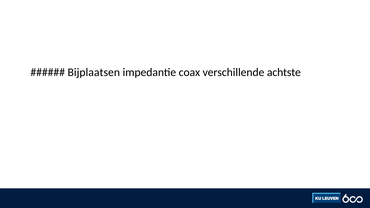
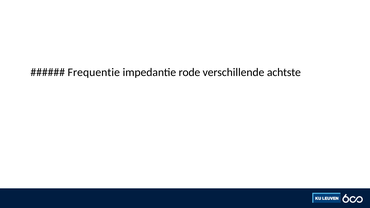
Bijplaatsen: Bijplaatsen -> Frequentie
coax: coax -> rode
